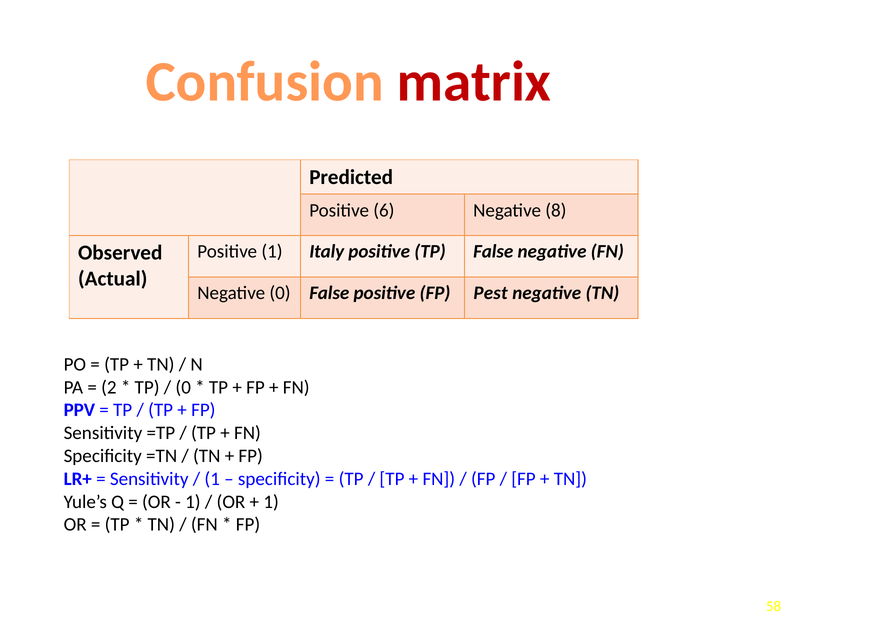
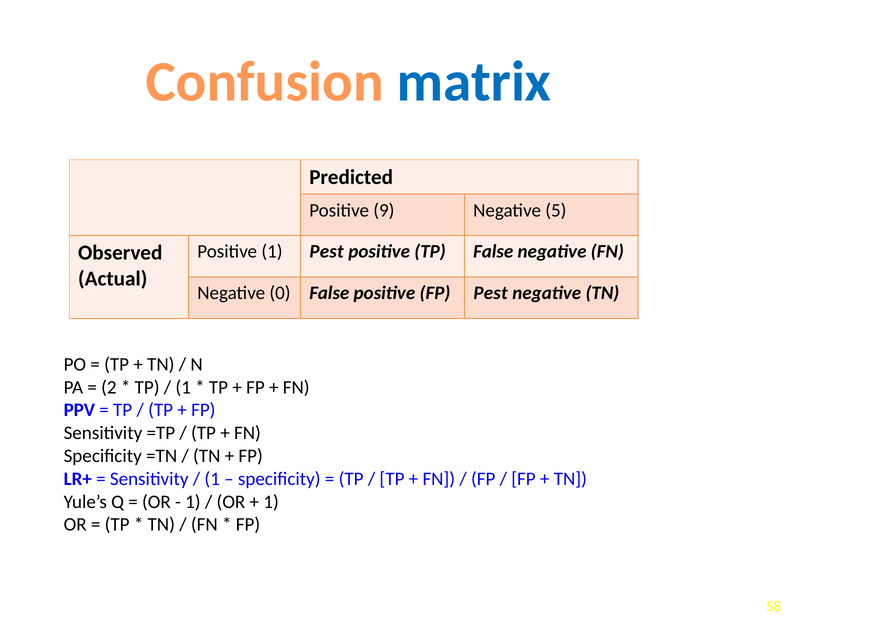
matrix colour: red -> blue
6: 6 -> 9
8: 8 -> 5
1 Italy: Italy -> Pest
0 at (183, 387): 0 -> 1
